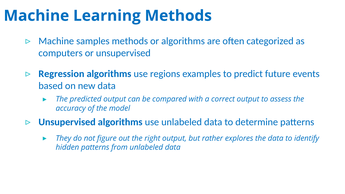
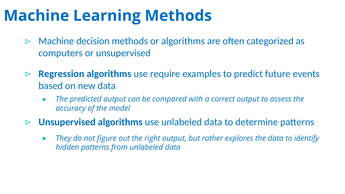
samples: samples -> decision
regions: regions -> require
